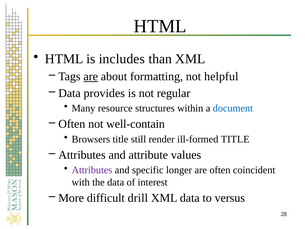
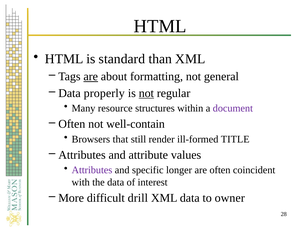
includes: includes -> standard
helpful: helpful -> general
provides: provides -> properly
not at (146, 93) underline: none -> present
document colour: blue -> purple
Browsers title: title -> that
versus: versus -> owner
